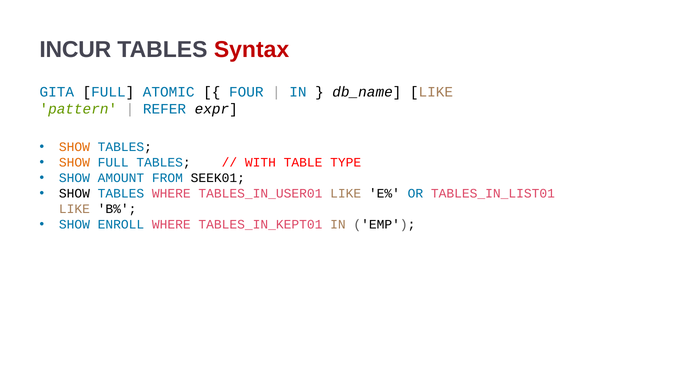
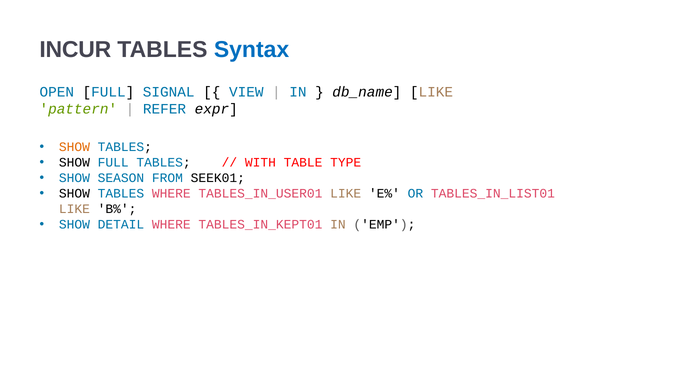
Syntax colour: red -> blue
GITA: GITA -> OPEN
ATOMIC: ATOMIC -> SIGNAL
FOUR: FOUR -> VIEW
SHOW at (74, 162) colour: orange -> black
AMOUNT: AMOUNT -> SEASON
ENROLL: ENROLL -> DETAIL
